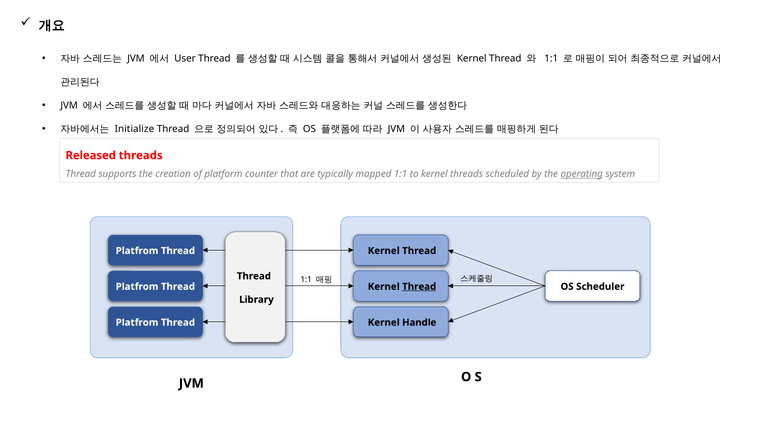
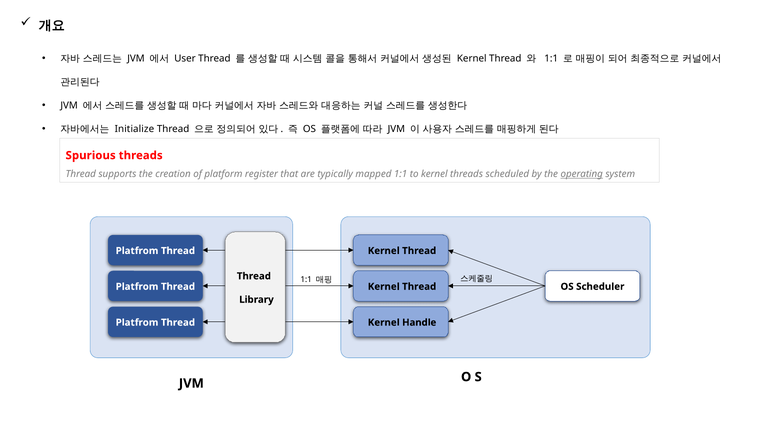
Released: Released -> Spurious
counter: counter -> register
Thread at (419, 287) underline: present -> none
